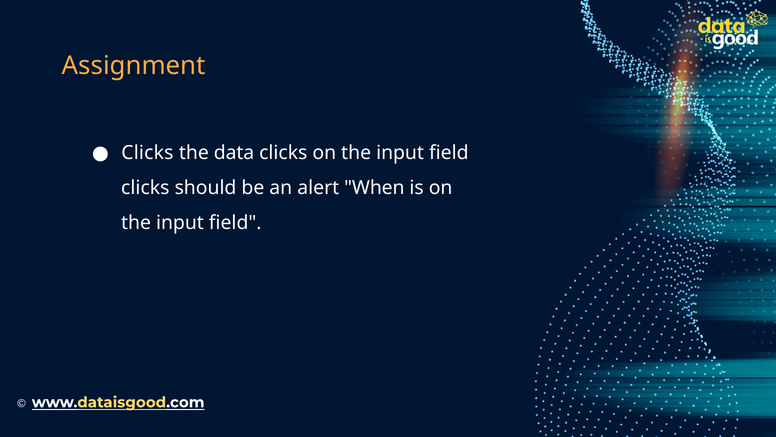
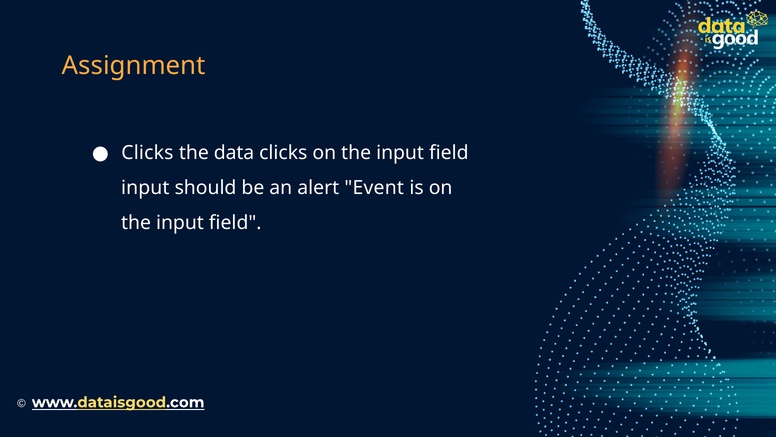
clicks at (145, 188): clicks -> input
When: When -> Event
